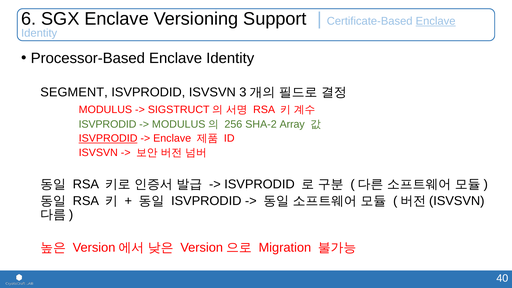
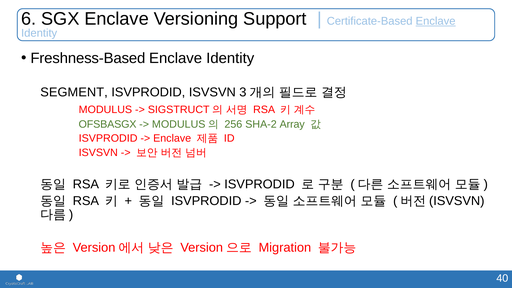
Processor-Based: Processor-Based -> Freshness-Based
ISVPRODID at (108, 124): ISVPRODID -> OFSBASGX
ISVPRODID at (108, 138) underline: present -> none
